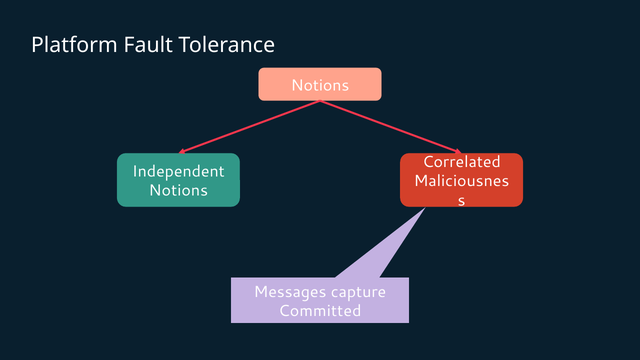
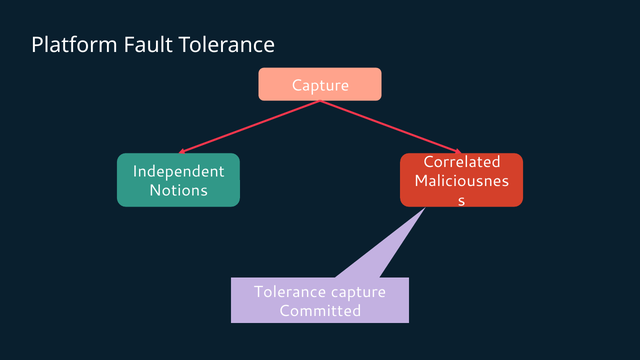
Notions at (320, 85): Notions -> Capture
Messages at (290, 292): Messages -> Tolerance
